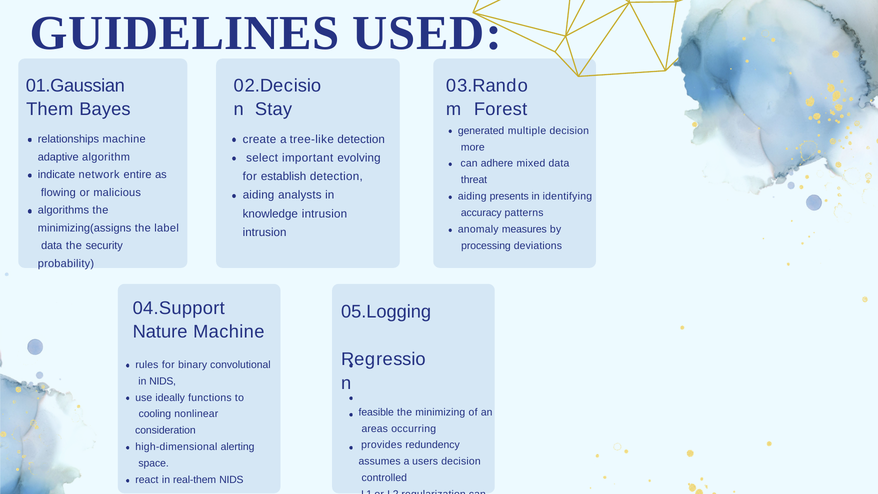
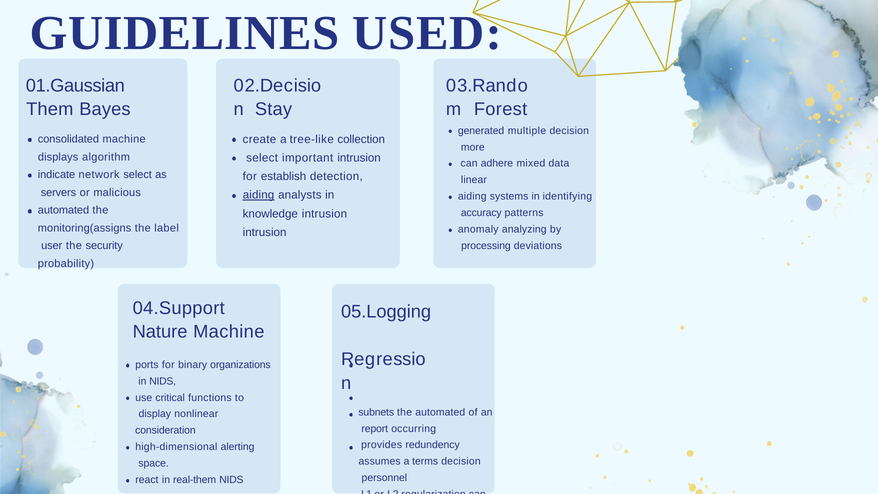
tree-like detection: detection -> collection
relationships: relationships -> consolidated
adaptive: adaptive -> displays
important evolving: evolving -> intrusion
network entire: entire -> select
threat: threat -> linear
flowing: flowing -> servers
aiding at (259, 195) underline: none -> present
presents: presents -> systems
algorithms at (63, 210): algorithms -> automated
minimizing(assigns: minimizing(assigns -> monitoring(assigns
measures: measures -> analyzing
data at (52, 246): data -> user
rules: rules -> ports
convolutional: convolutional -> organizations
ideally: ideally -> critical
feasible: feasible -> subnets
the minimizing: minimizing -> automated
cooling: cooling -> display
areas: areas -> report
users: users -> terms
controlled: controlled -> personnel
